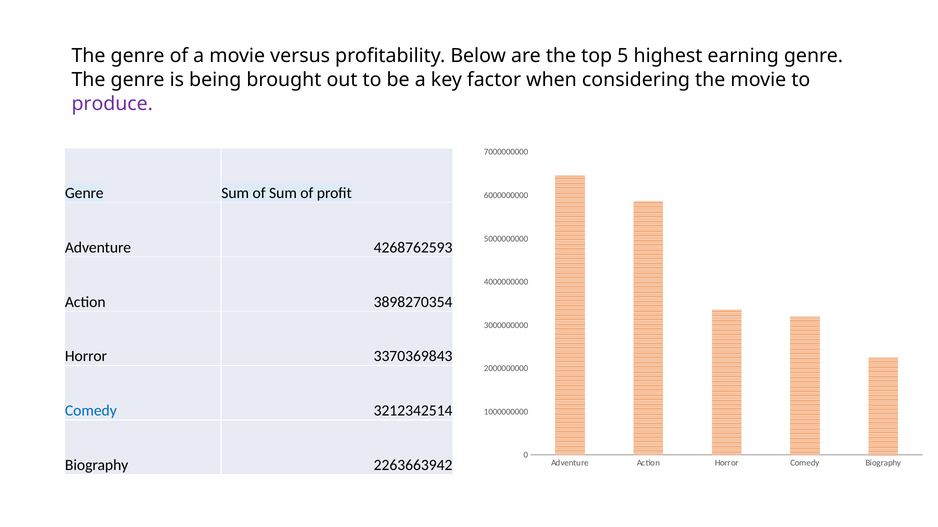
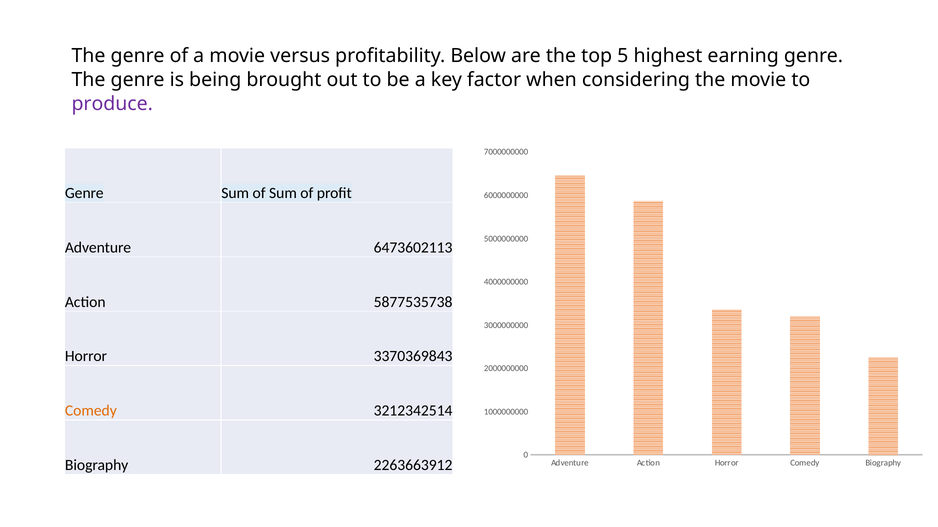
4268762593: 4268762593 -> 6473602113
3898270354: 3898270354 -> 5877535738
Comedy at (91, 411) colour: blue -> orange
2263663942: 2263663942 -> 2263663912
